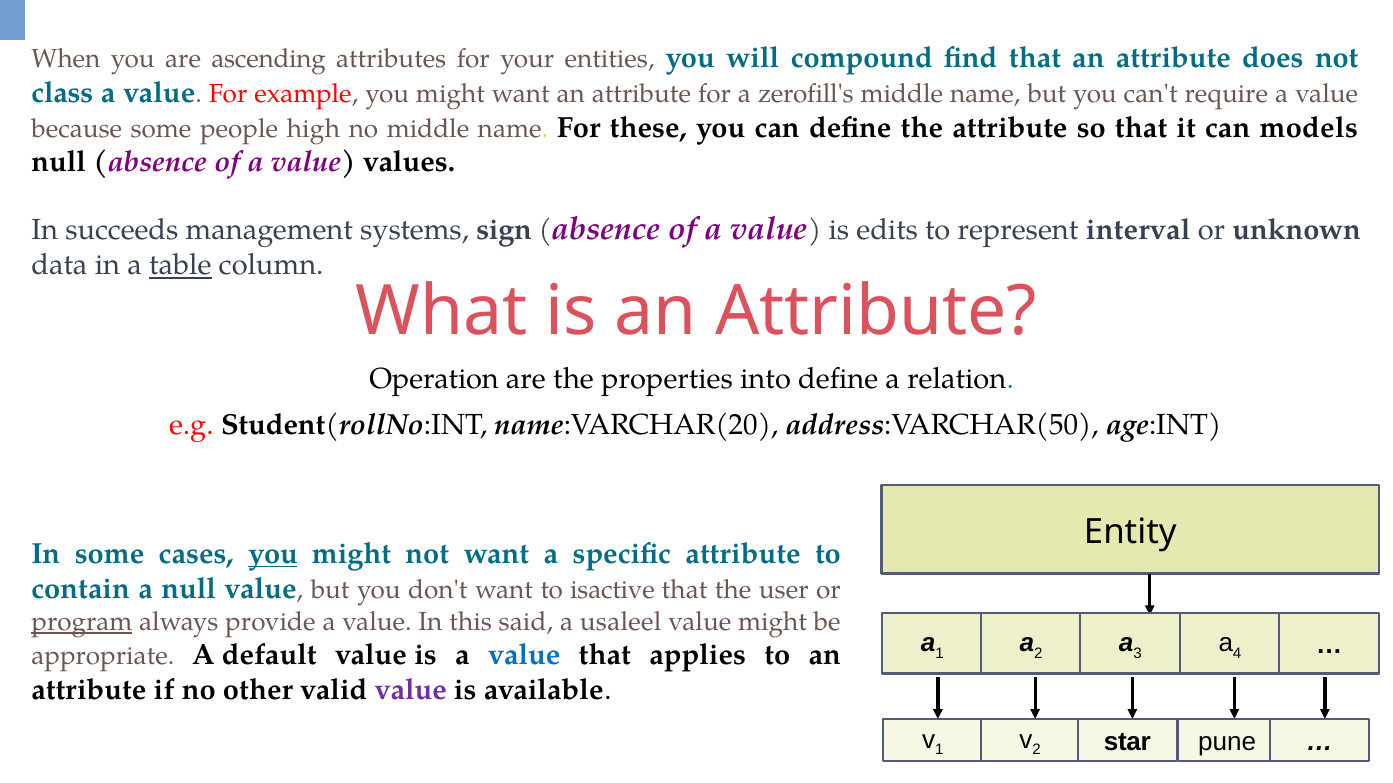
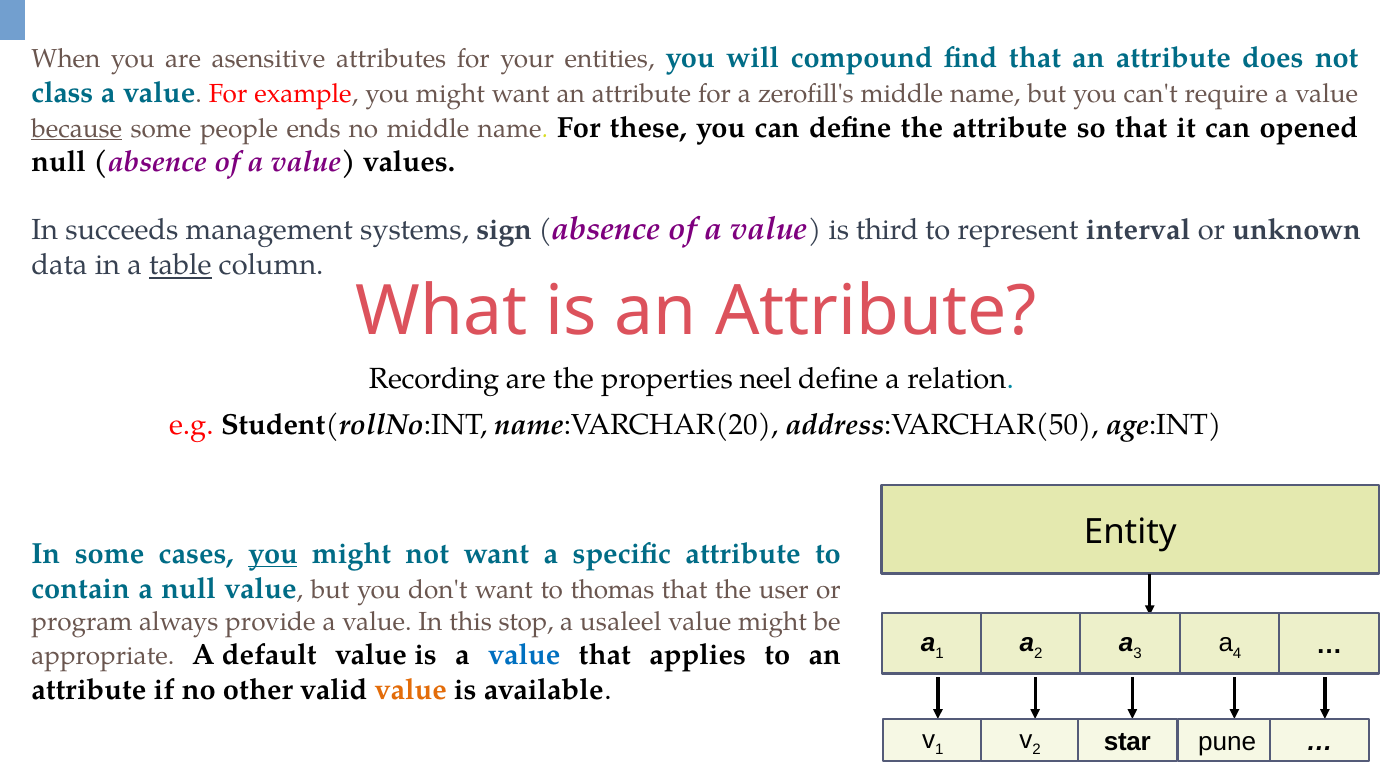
ascending: ascending -> asensitive
because underline: none -> present
high: high -> ends
models: models -> opened
edits: edits -> third
Operation: Operation -> Recording
into: into -> neel
isactive: isactive -> thomas
program underline: present -> none
said: said -> stop
value at (411, 690) colour: purple -> orange
